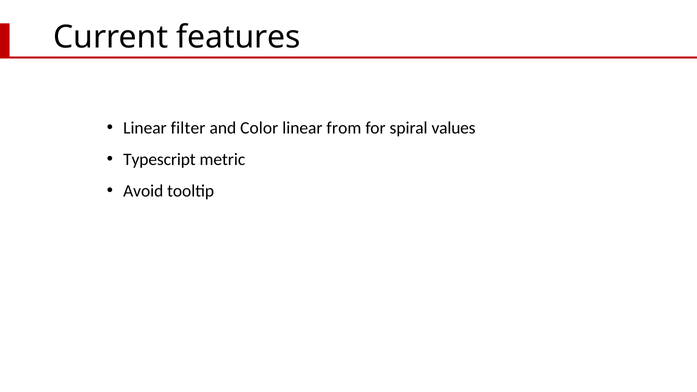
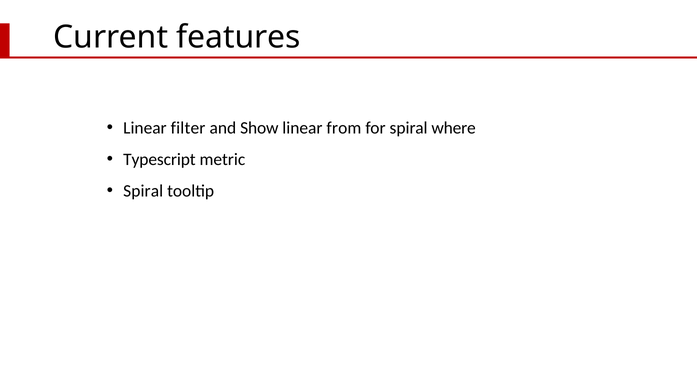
Color: Color -> Show
values: values -> where
Avoid at (143, 191): Avoid -> Spiral
